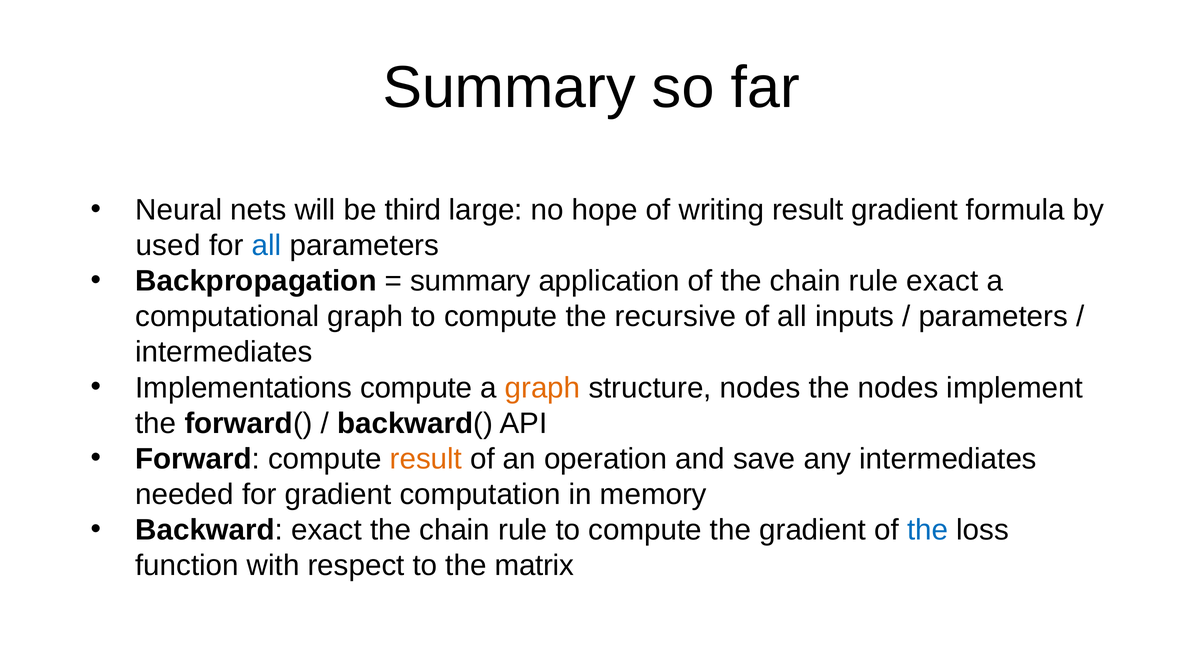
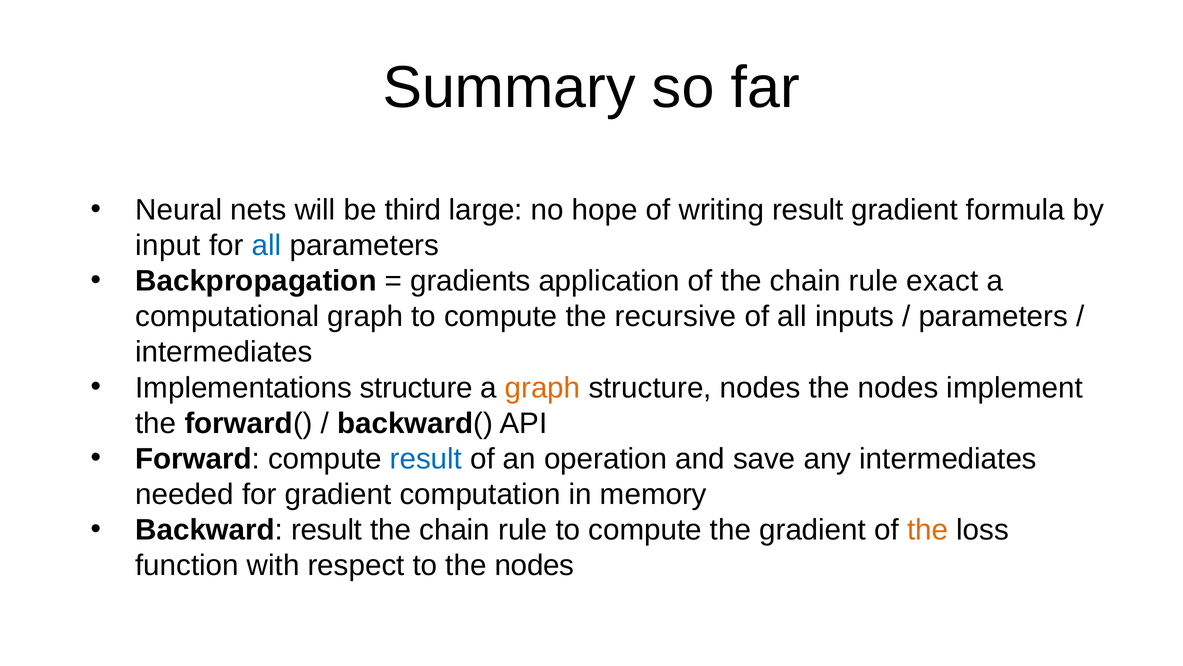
used: used -> input
summary at (471, 281): summary -> gradients
Implementations compute: compute -> structure
result at (426, 458) colour: orange -> blue
Backward exact: exact -> result
the at (928, 529) colour: blue -> orange
to the matrix: matrix -> nodes
